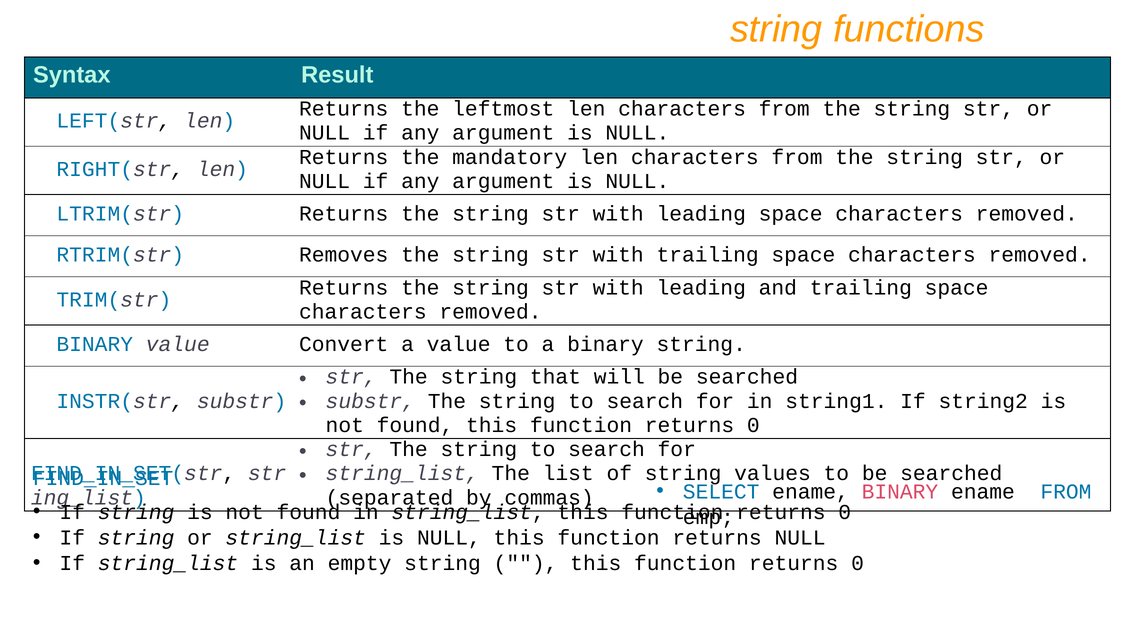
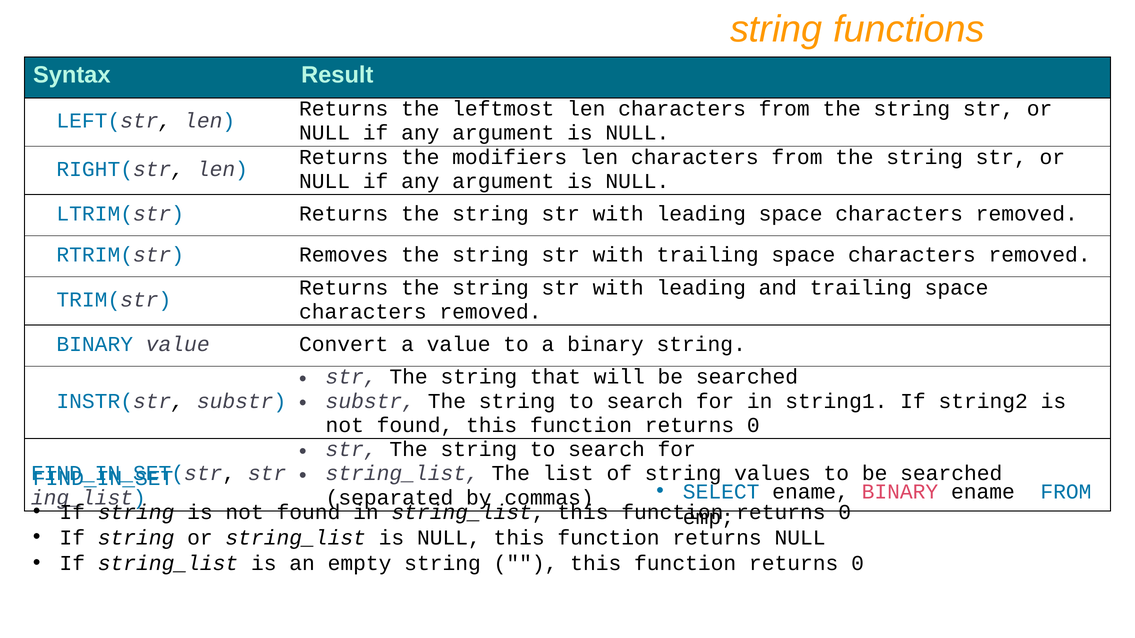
mandatory: mandatory -> modifiers
